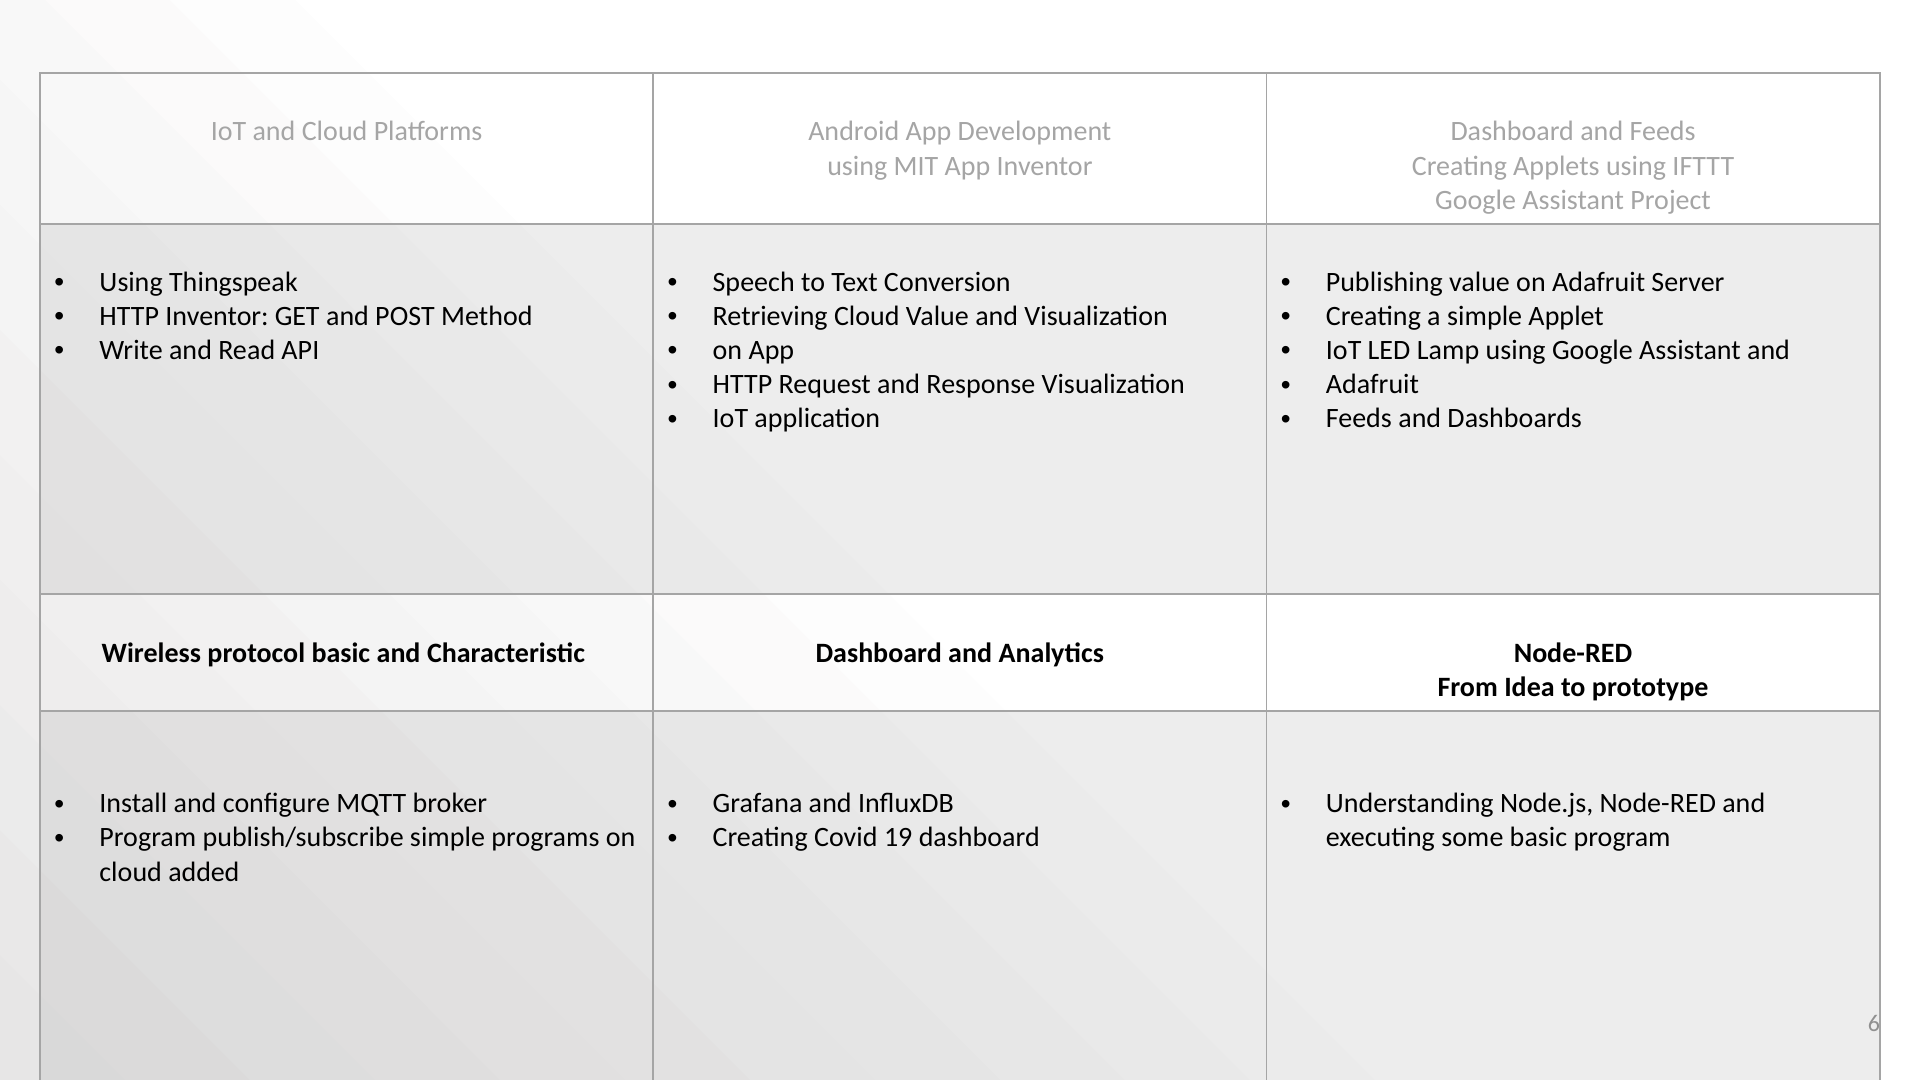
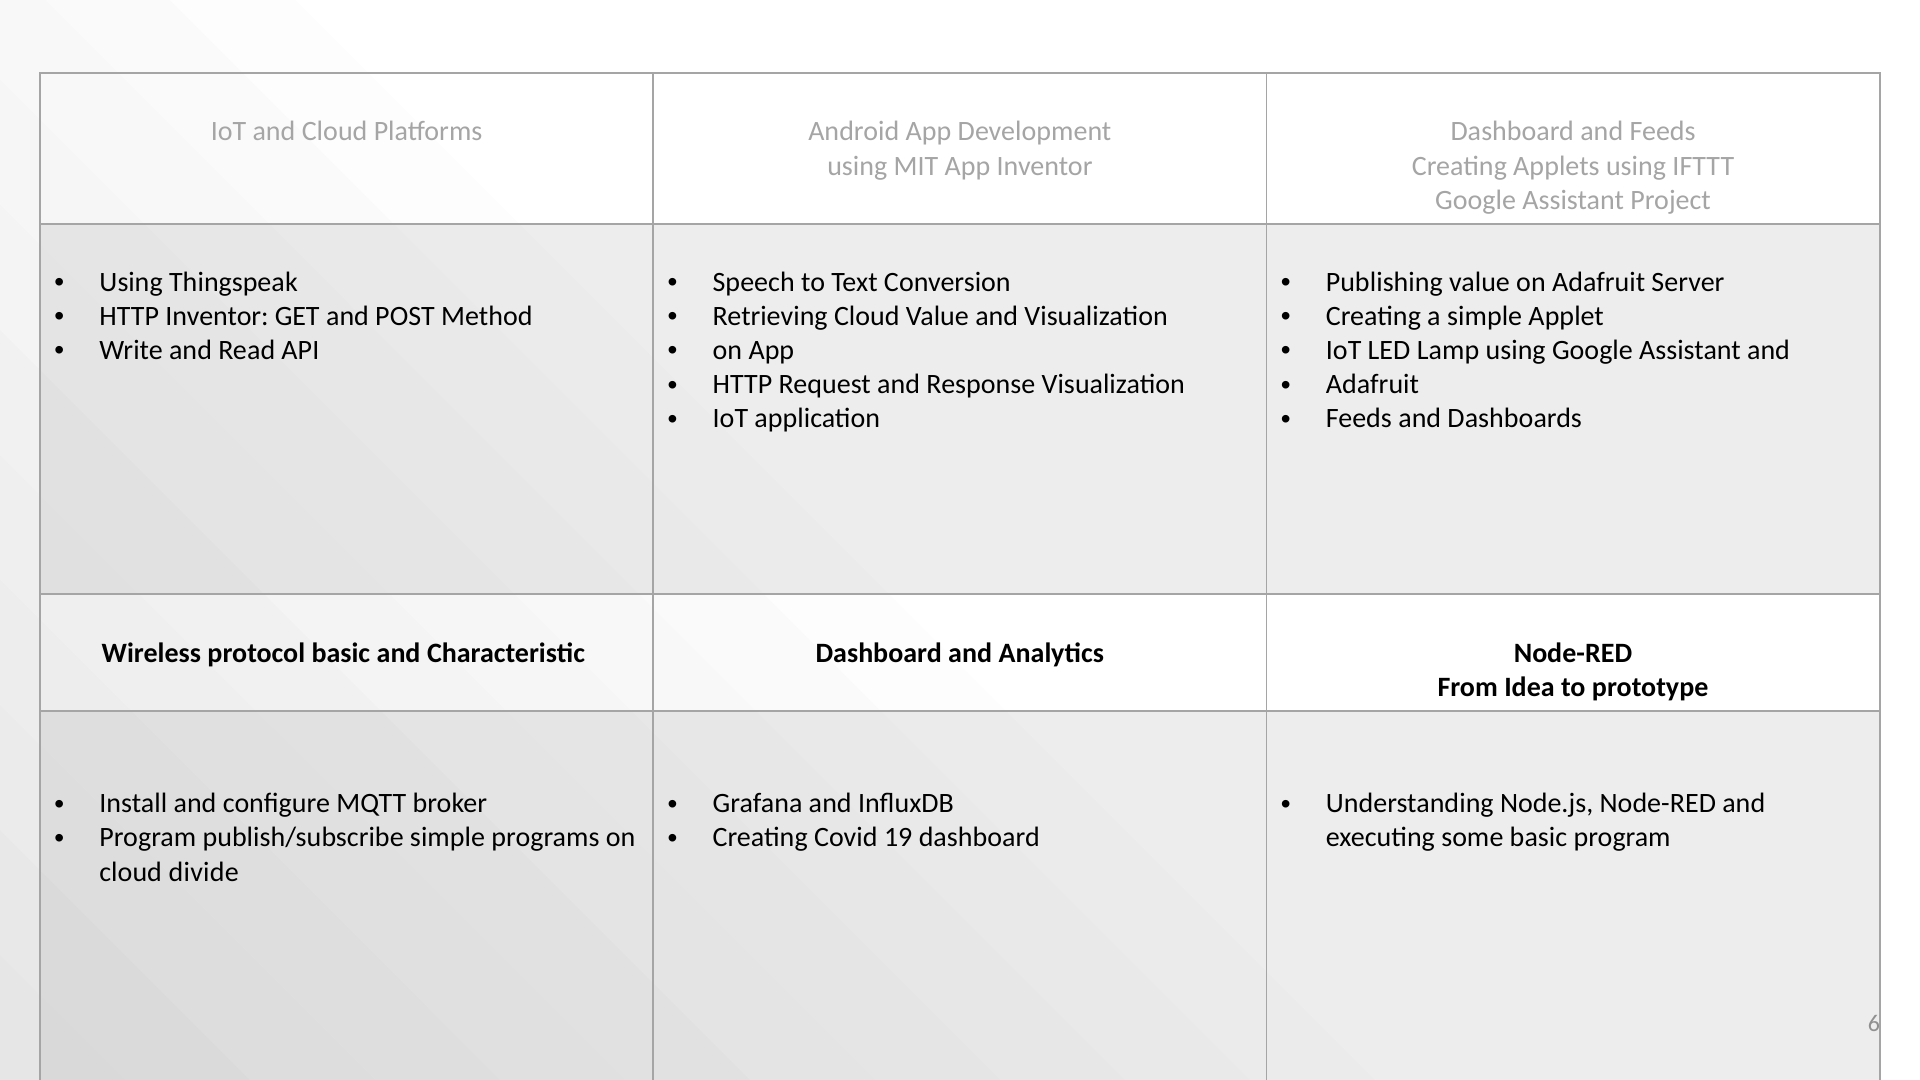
added: added -> divide
